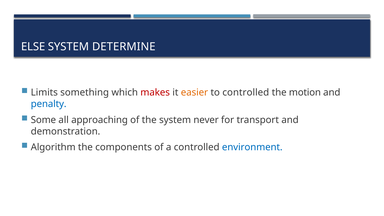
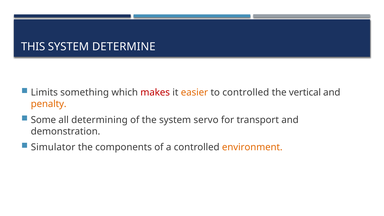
ELSE: ELSE -> THIS
motion: motion -> vertical
penalty colour: blue -> orange
approaching: approaching -> determining
never: never -> servo
Algorithm: Algorithm -> Simulator
environment colour: blue -> orange
